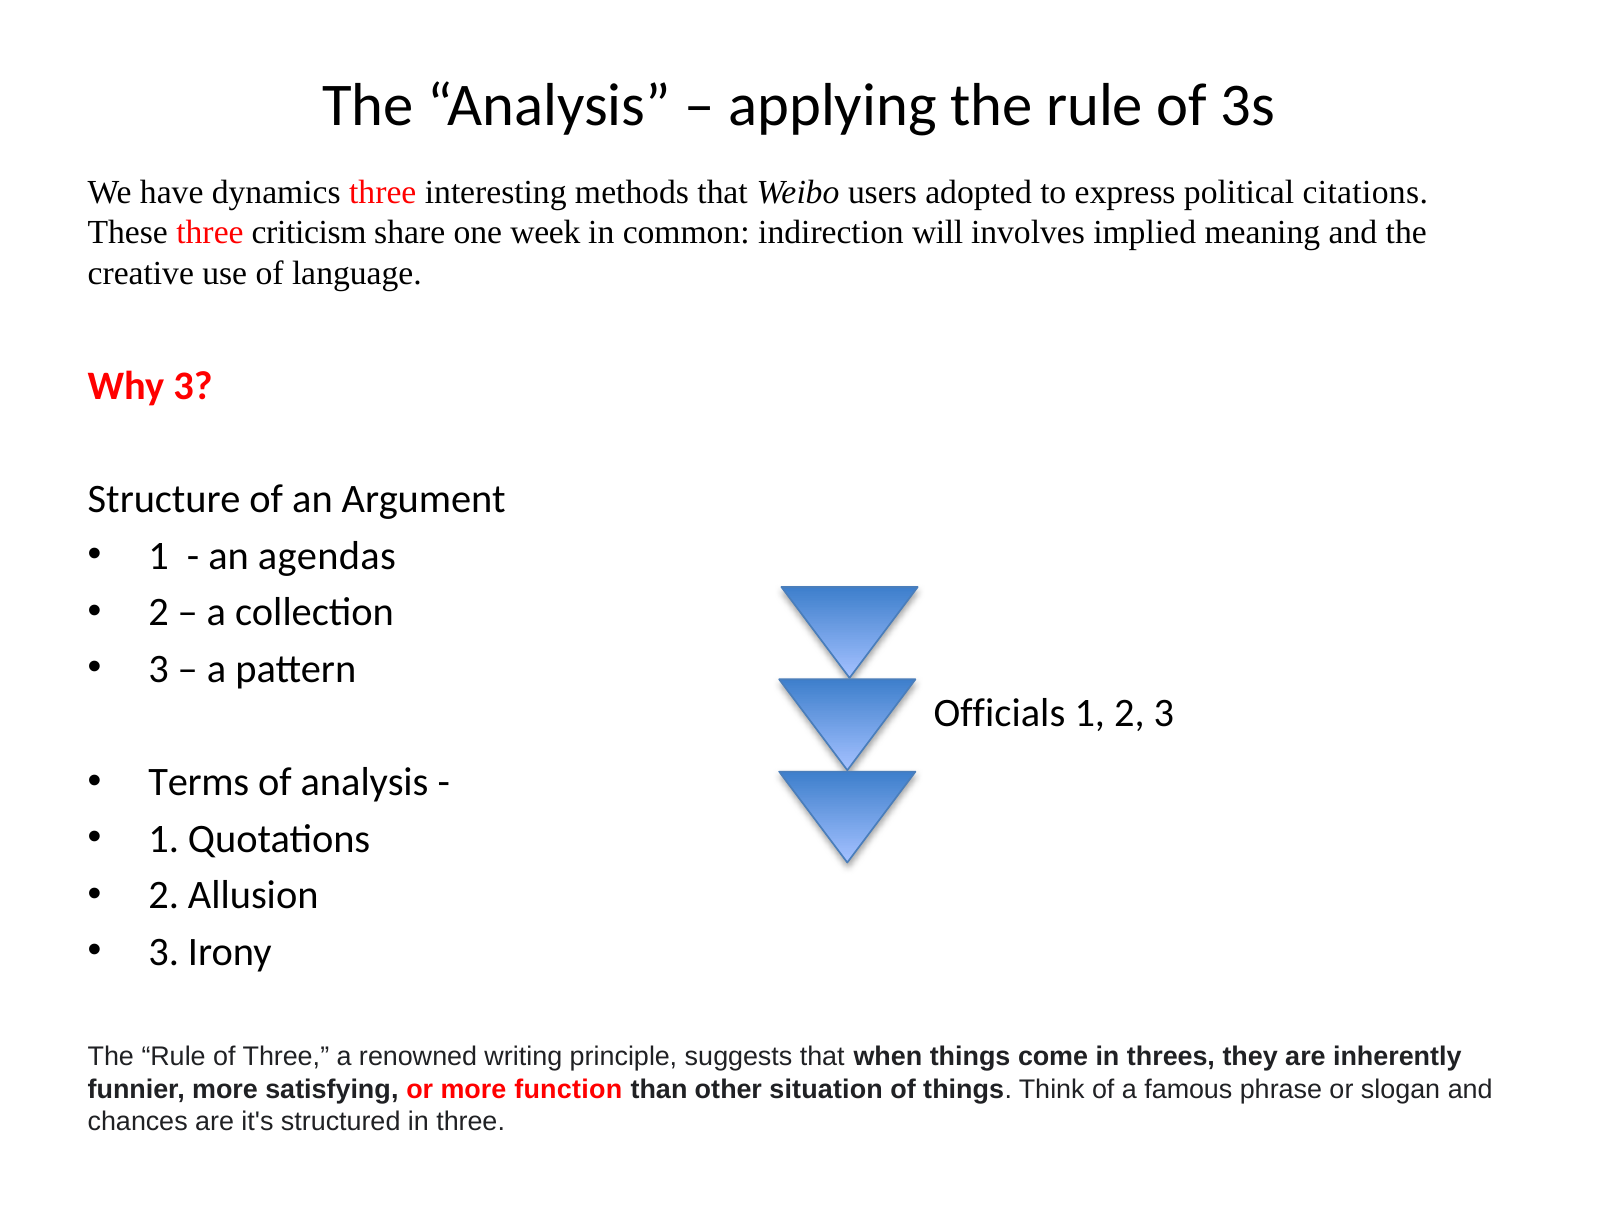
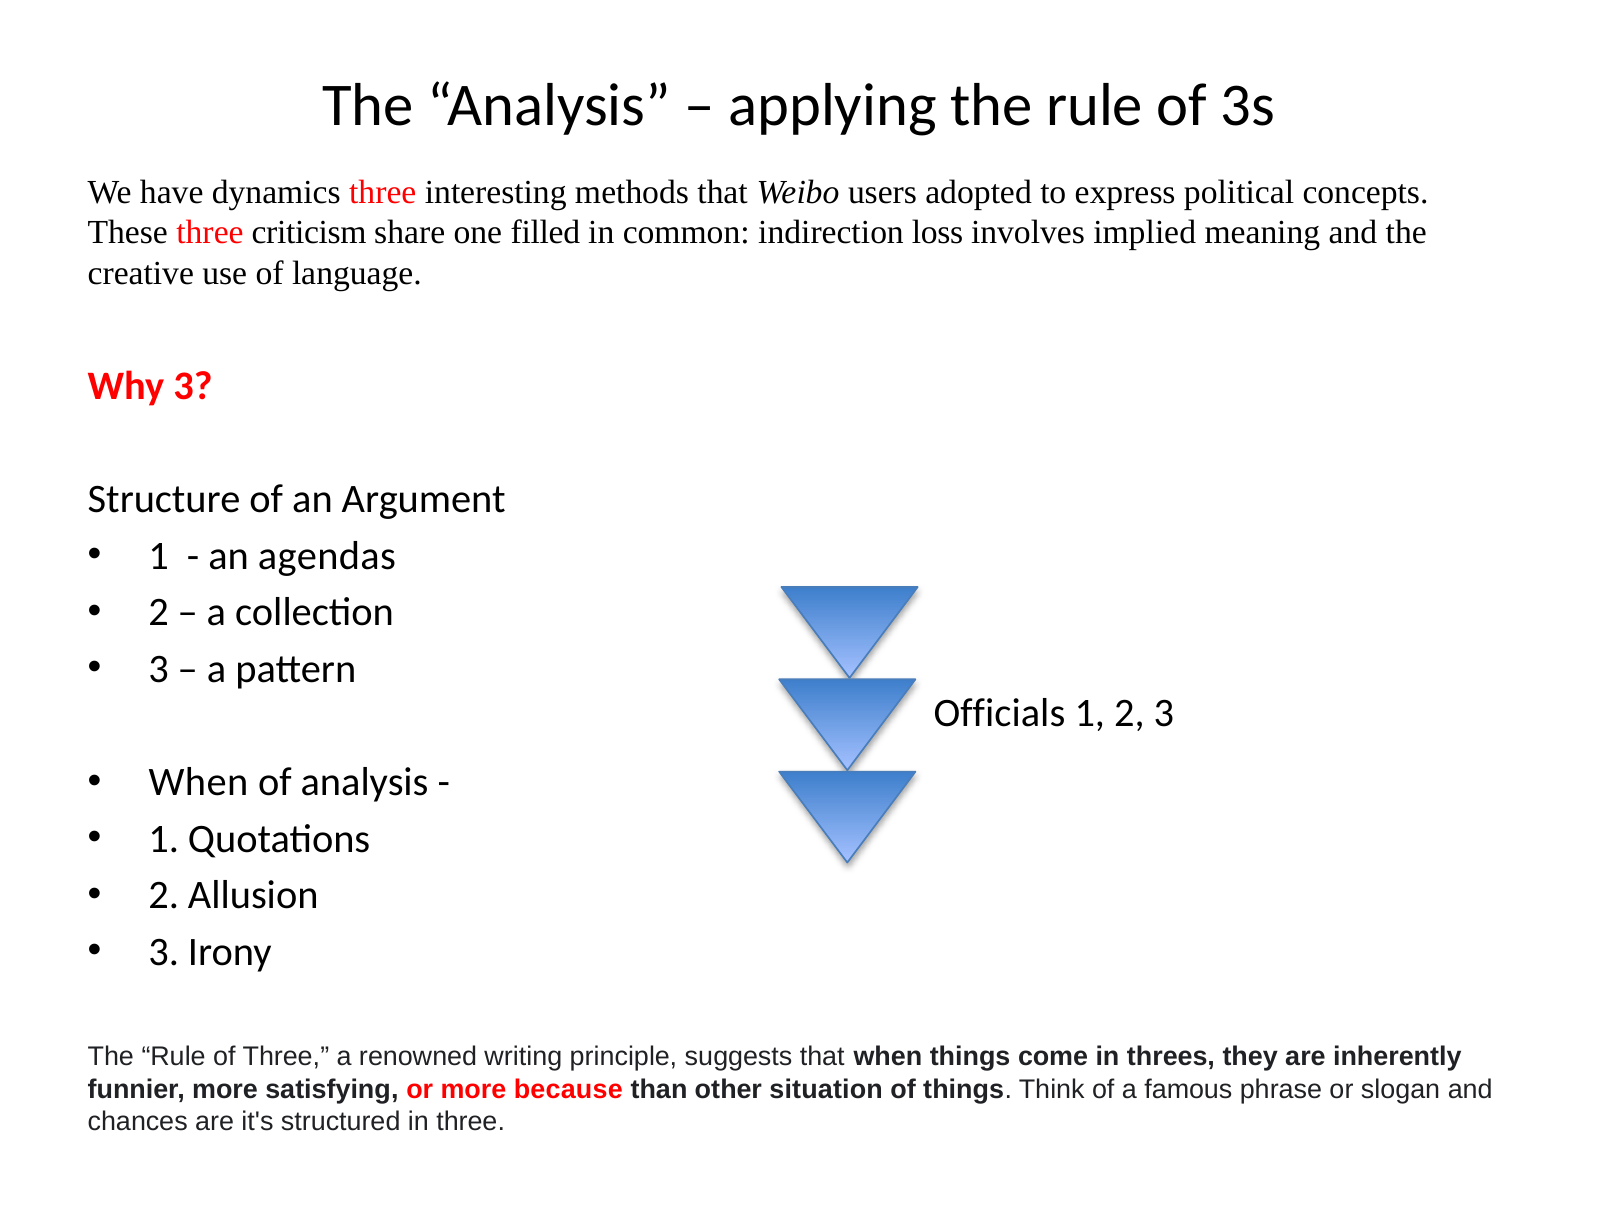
citations: citations -> concepts
week: week -> filled
will: will -> loss
Terms at (199, 782): Terms -> When
function: function -> because
